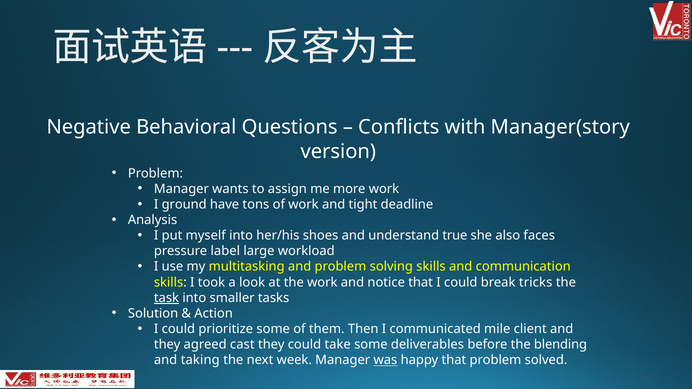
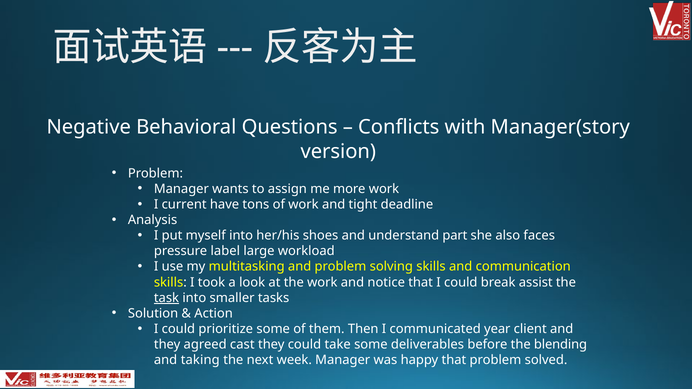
ground: ground -> current
true: true -> part
tricks: tricks -> assist
mile: mile -> year
was underline: present -> none
